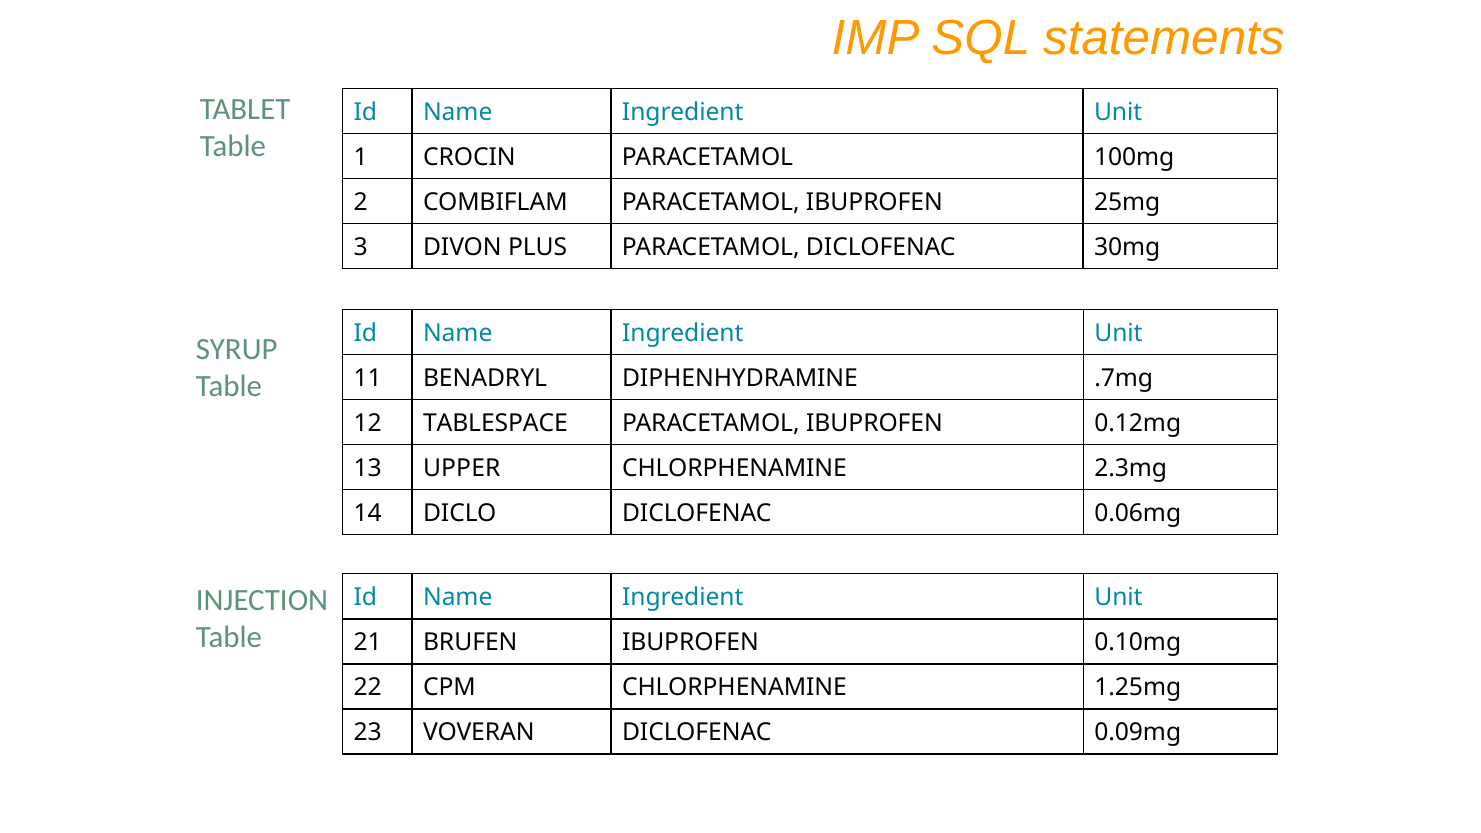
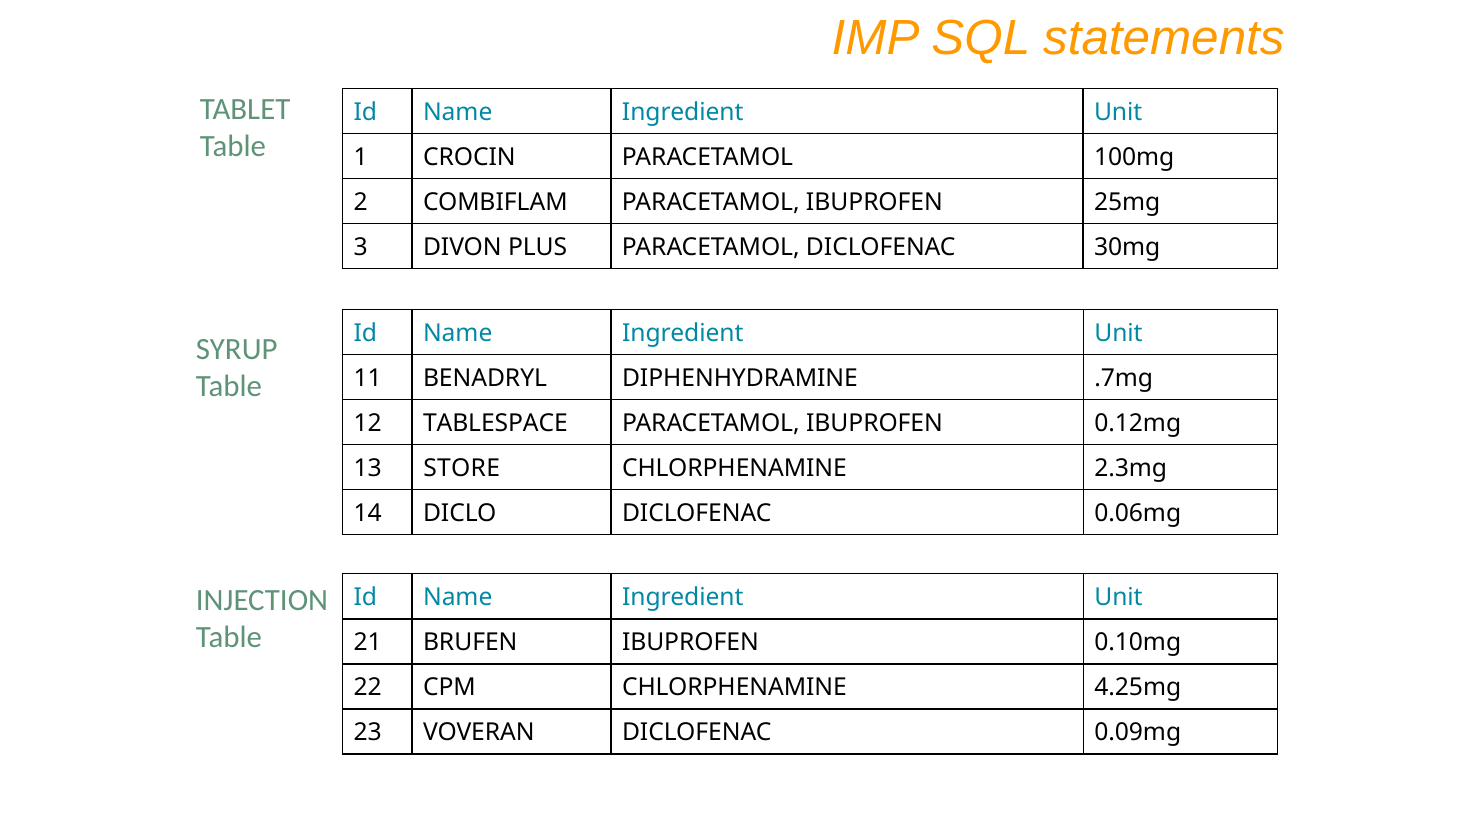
UPPER: UPPER -> STORE
1.25mg: 1.25mg -> 4.25mg
